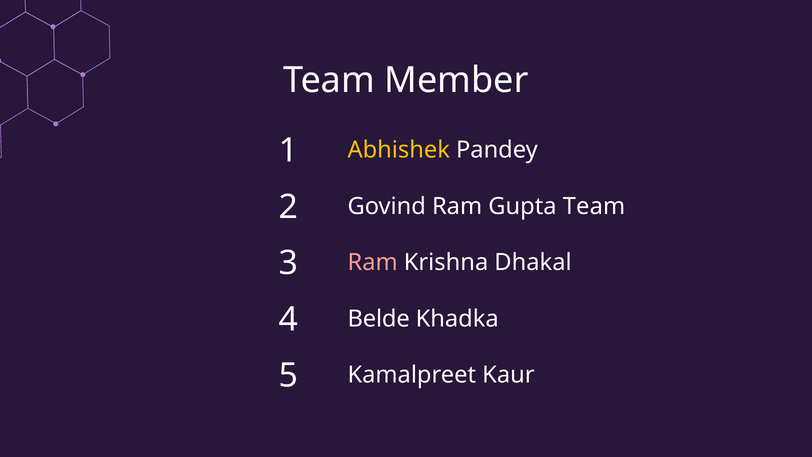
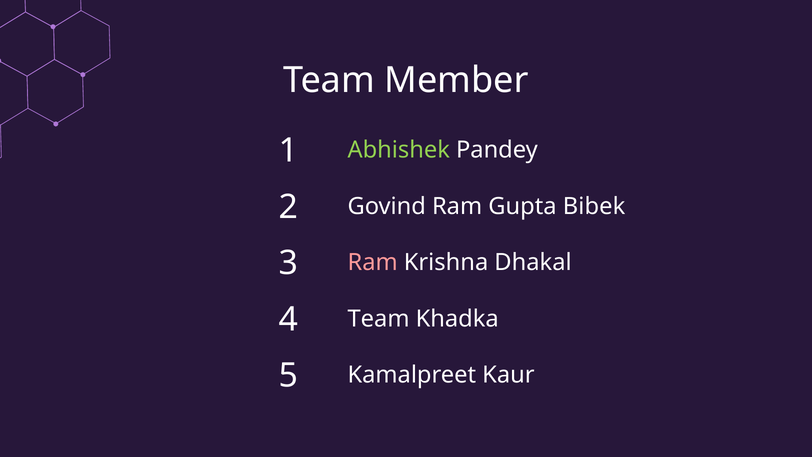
Abhishek colour: yellow -> light green
Gupta Team: Team -> Bibek
4 Belde: Belde -> Team
